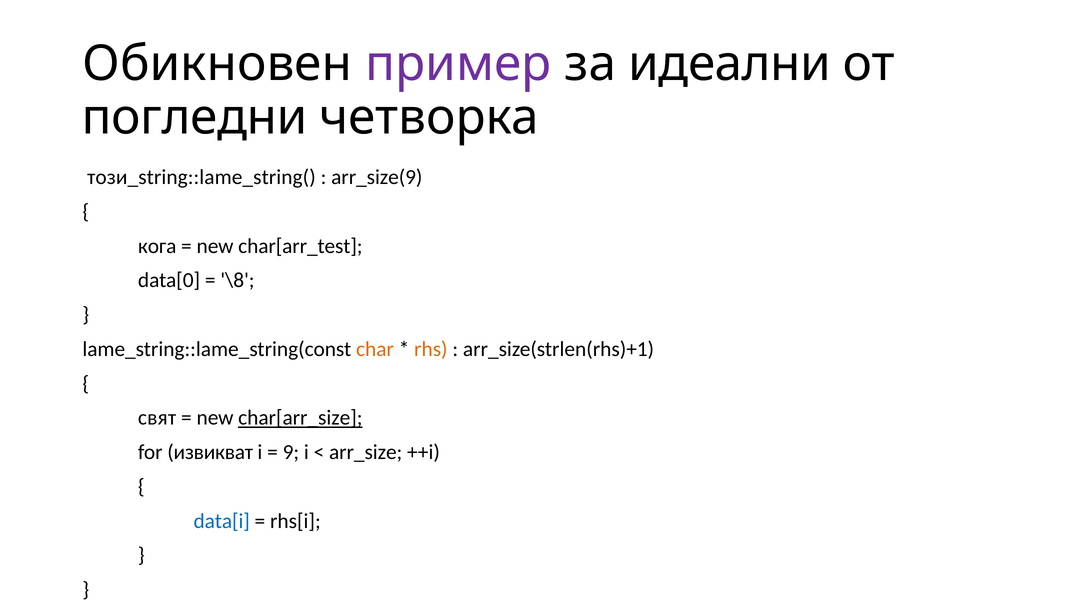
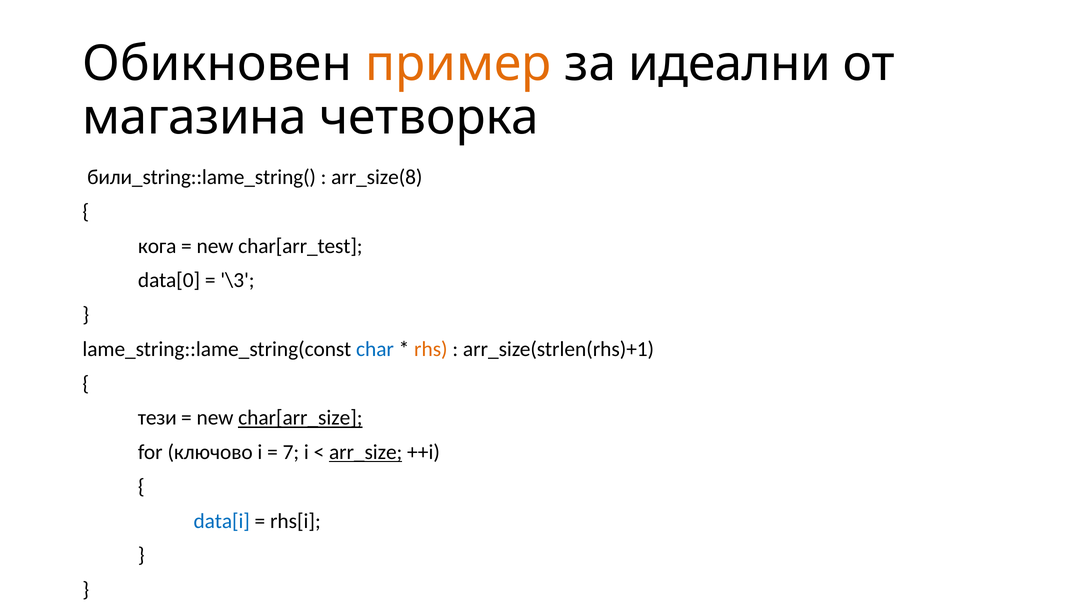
пример colour: purple -> orange
погледни: погледни -> магазина
този_string::lame_string(: този_string::lame_string( -> били_string::lame_string(
arr_size(9: arr_size(9 -> arr_size(8
\8: \8 -> \3
char colour: orange -> blue
свят: свят -> тези
извикват: извикват -> ключово
9: 9 -> 7
arr_size underline: none -> present
